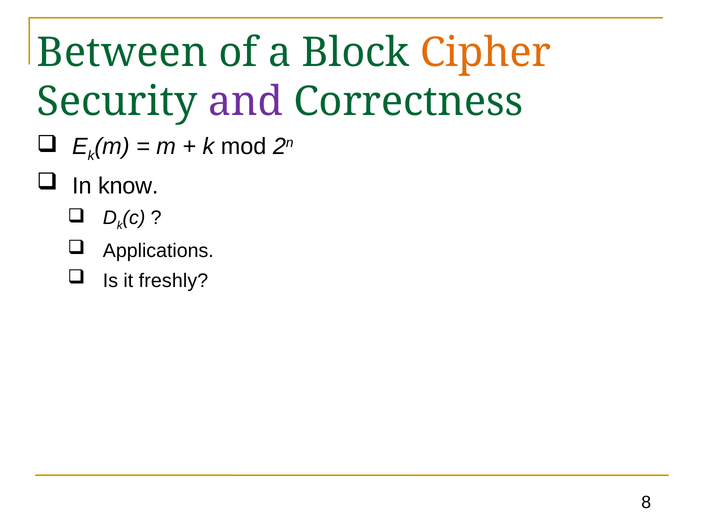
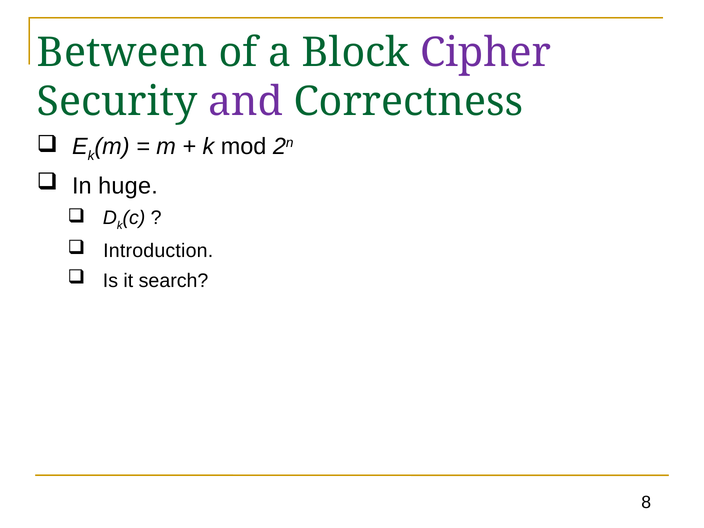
Cipher colour: orange -> purple
know: know -> huge
Applications: Applications -> Introduction
freshly: freshly -> search
